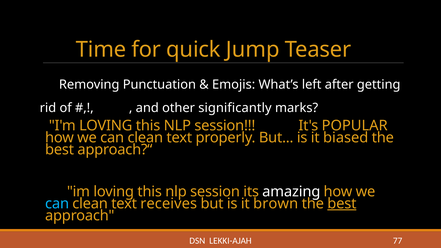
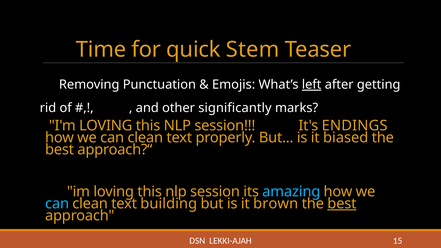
Jump: Jump -> Stem
left underline: none -> present
POPULAR: POPULAR -> ENDINGS
amazing colour: white -> light blue
receives: receives -> building
77: 77 -> 15
